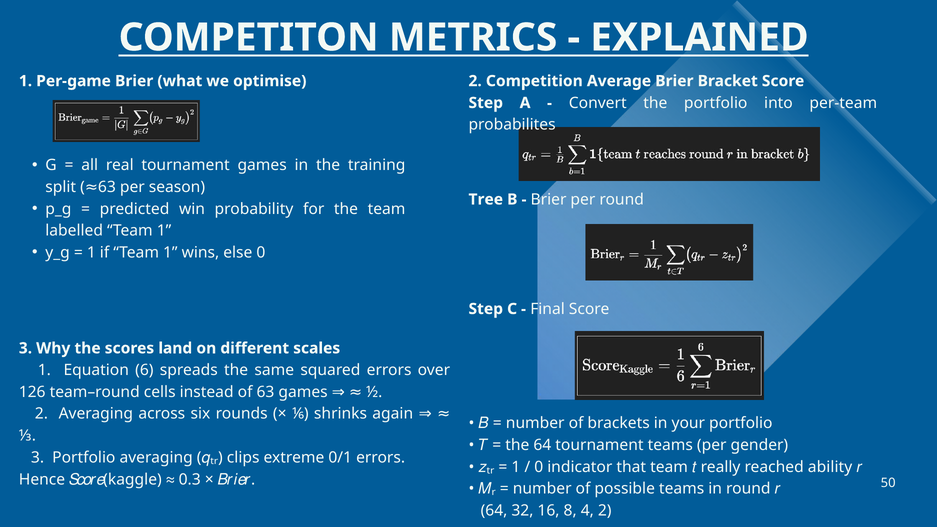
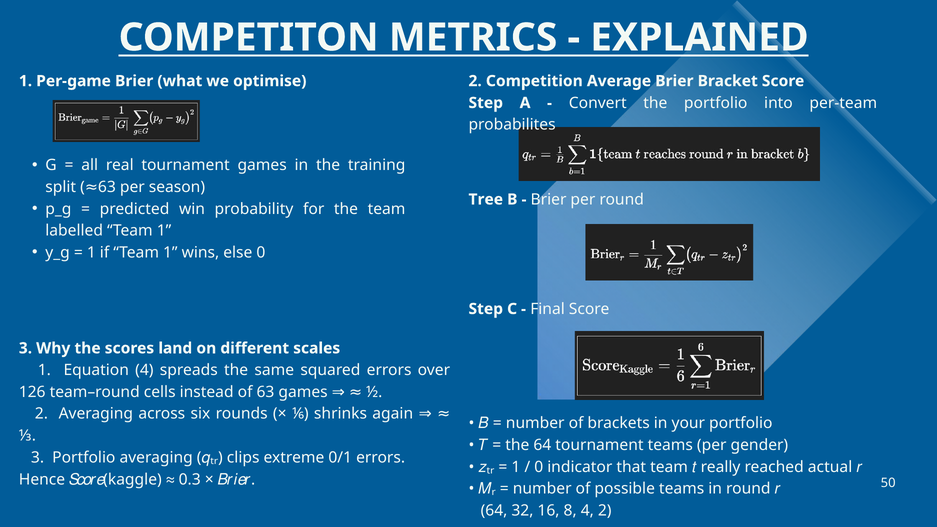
Equation 6: 6 -> 4
ability: ability -> actual
